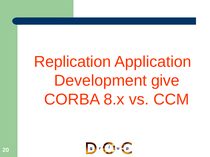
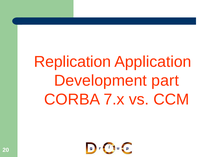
give: give -> part
8.x: 8.x -> 7.x
